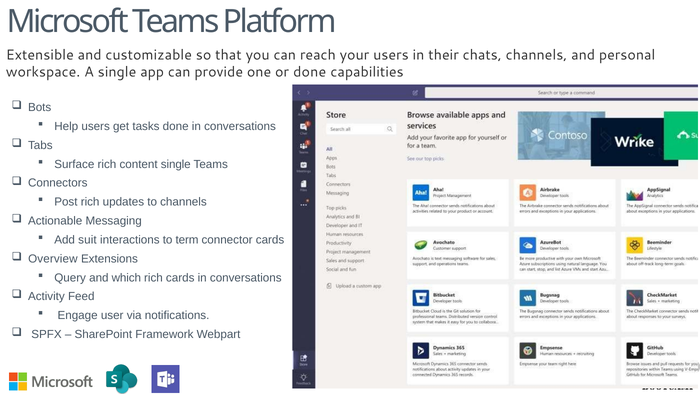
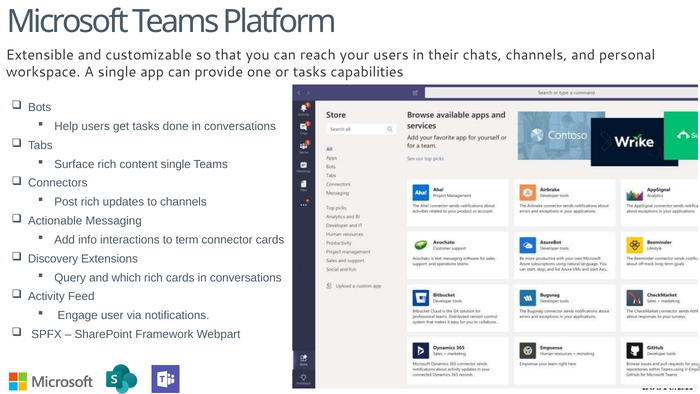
or done: done -> tasks
suit: suit -> info
Overview: Overview -> Discovery
